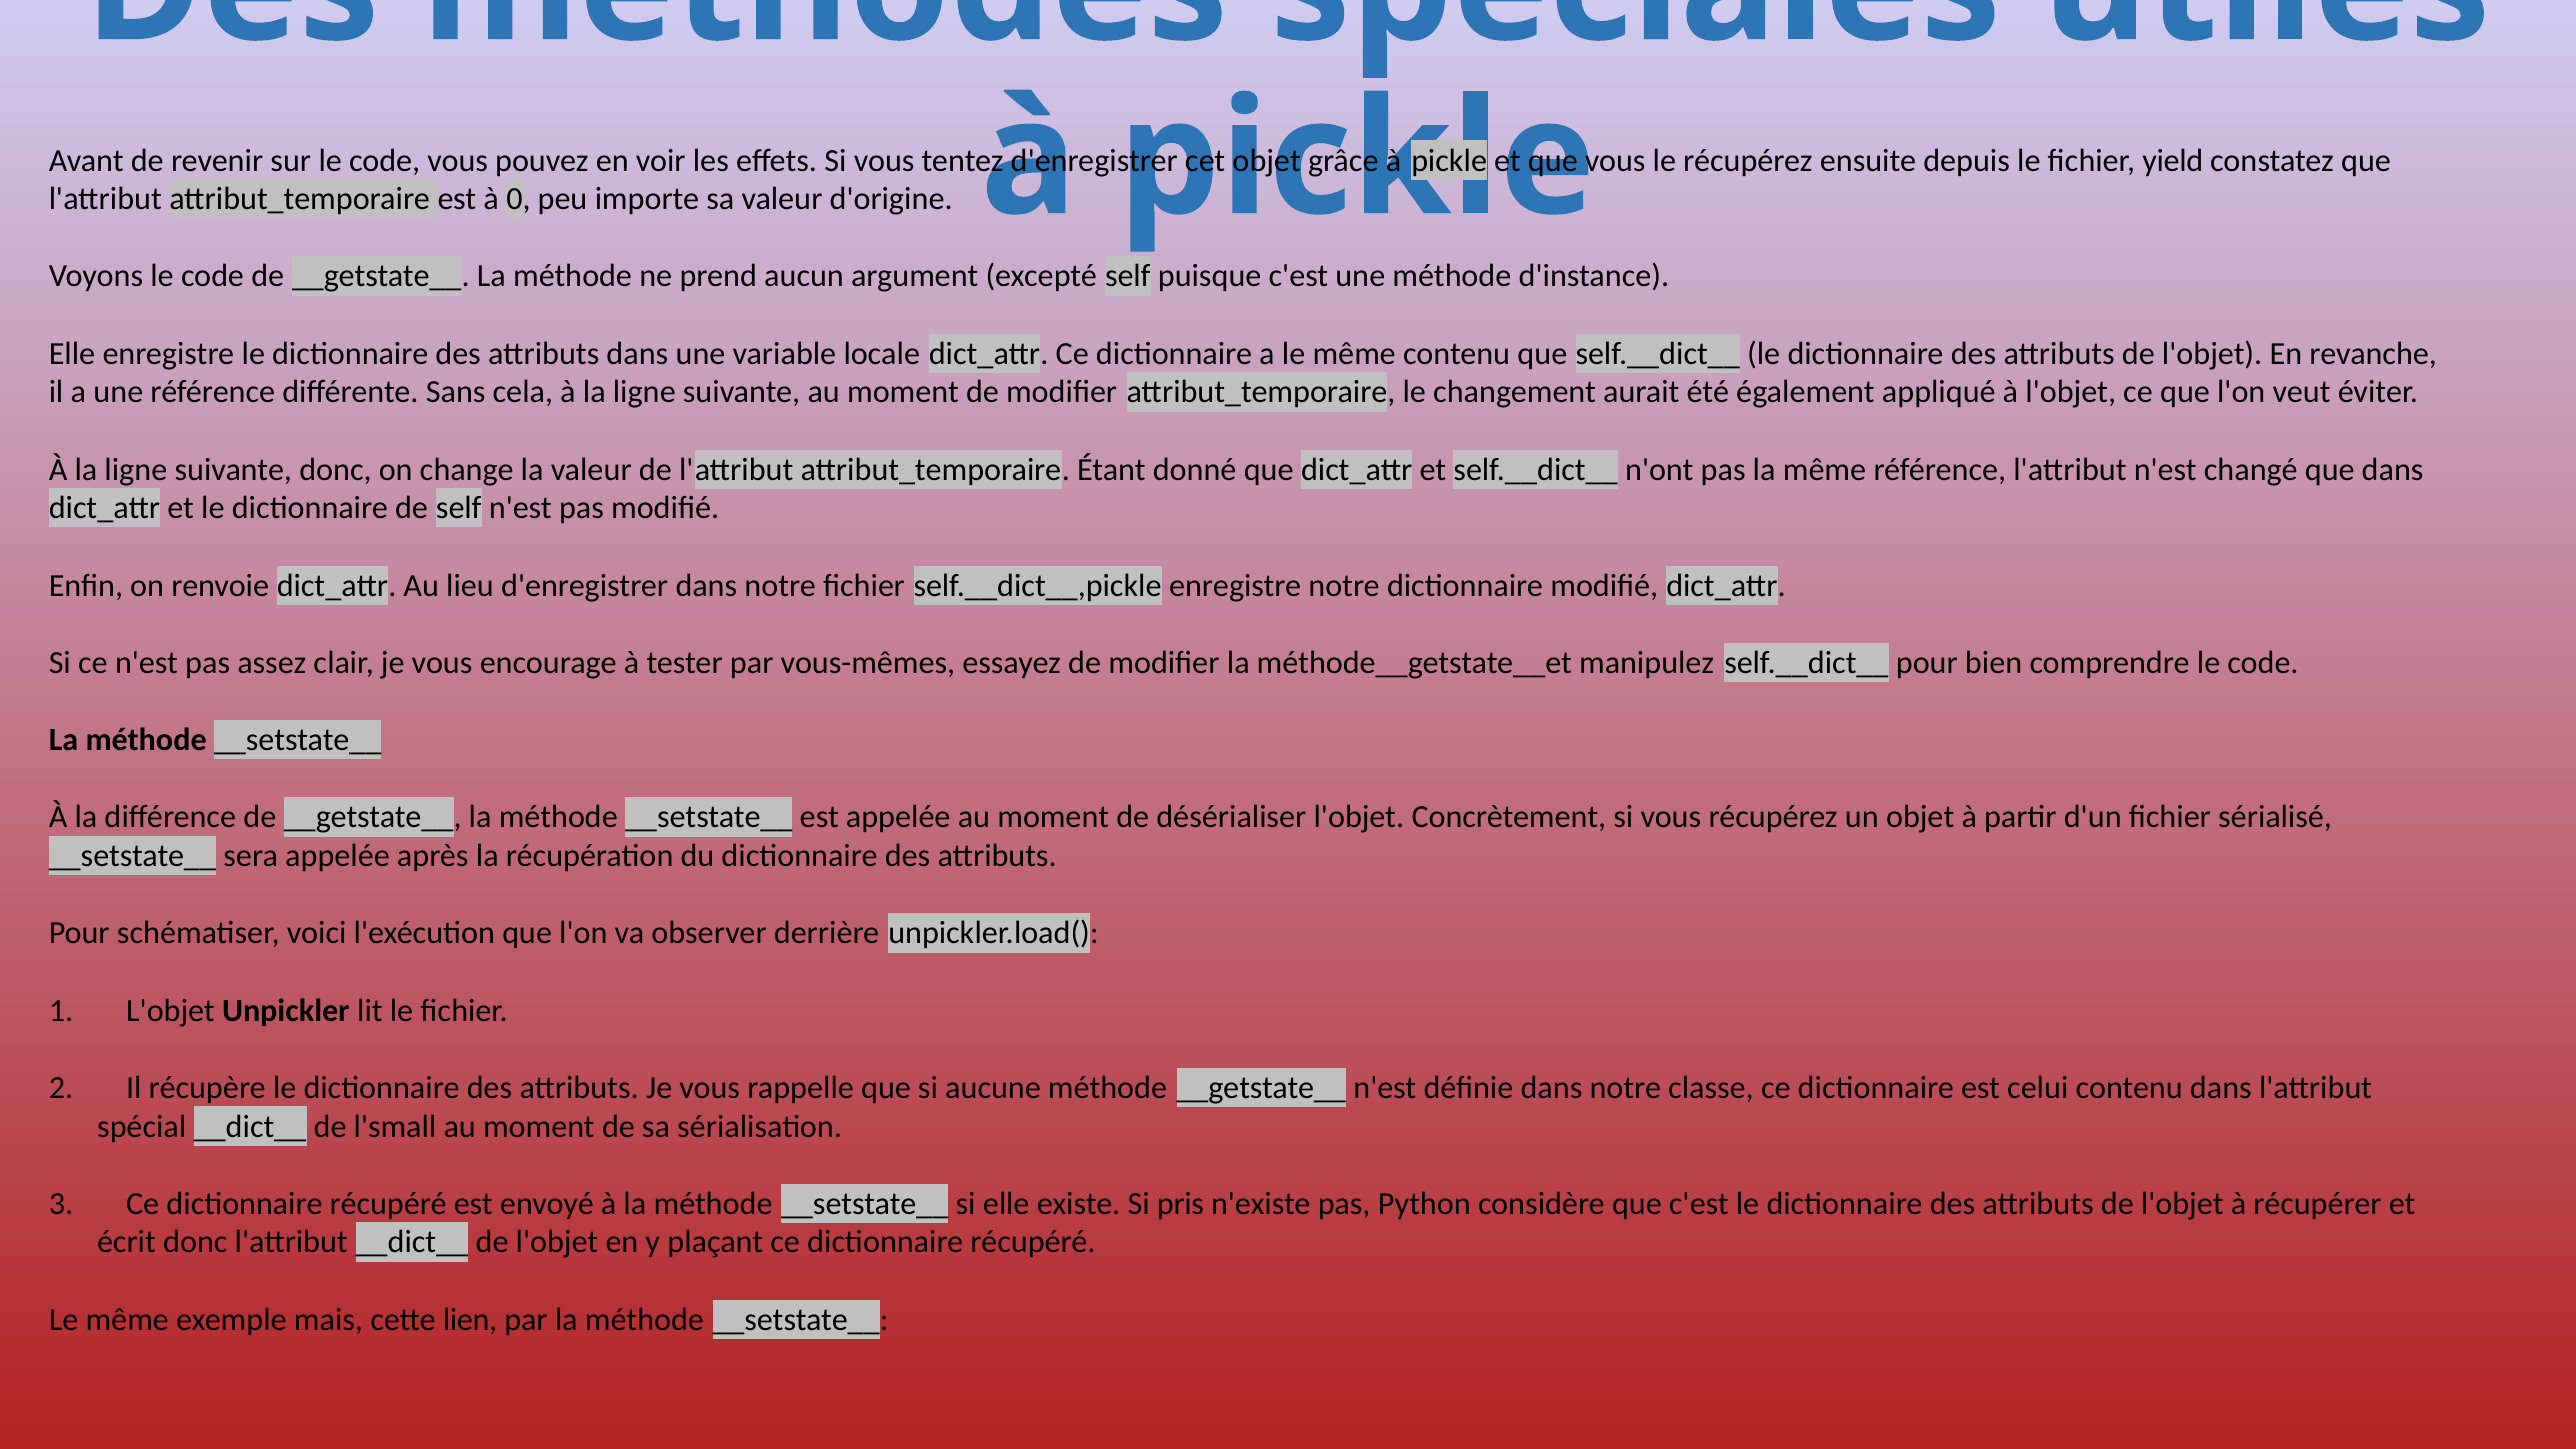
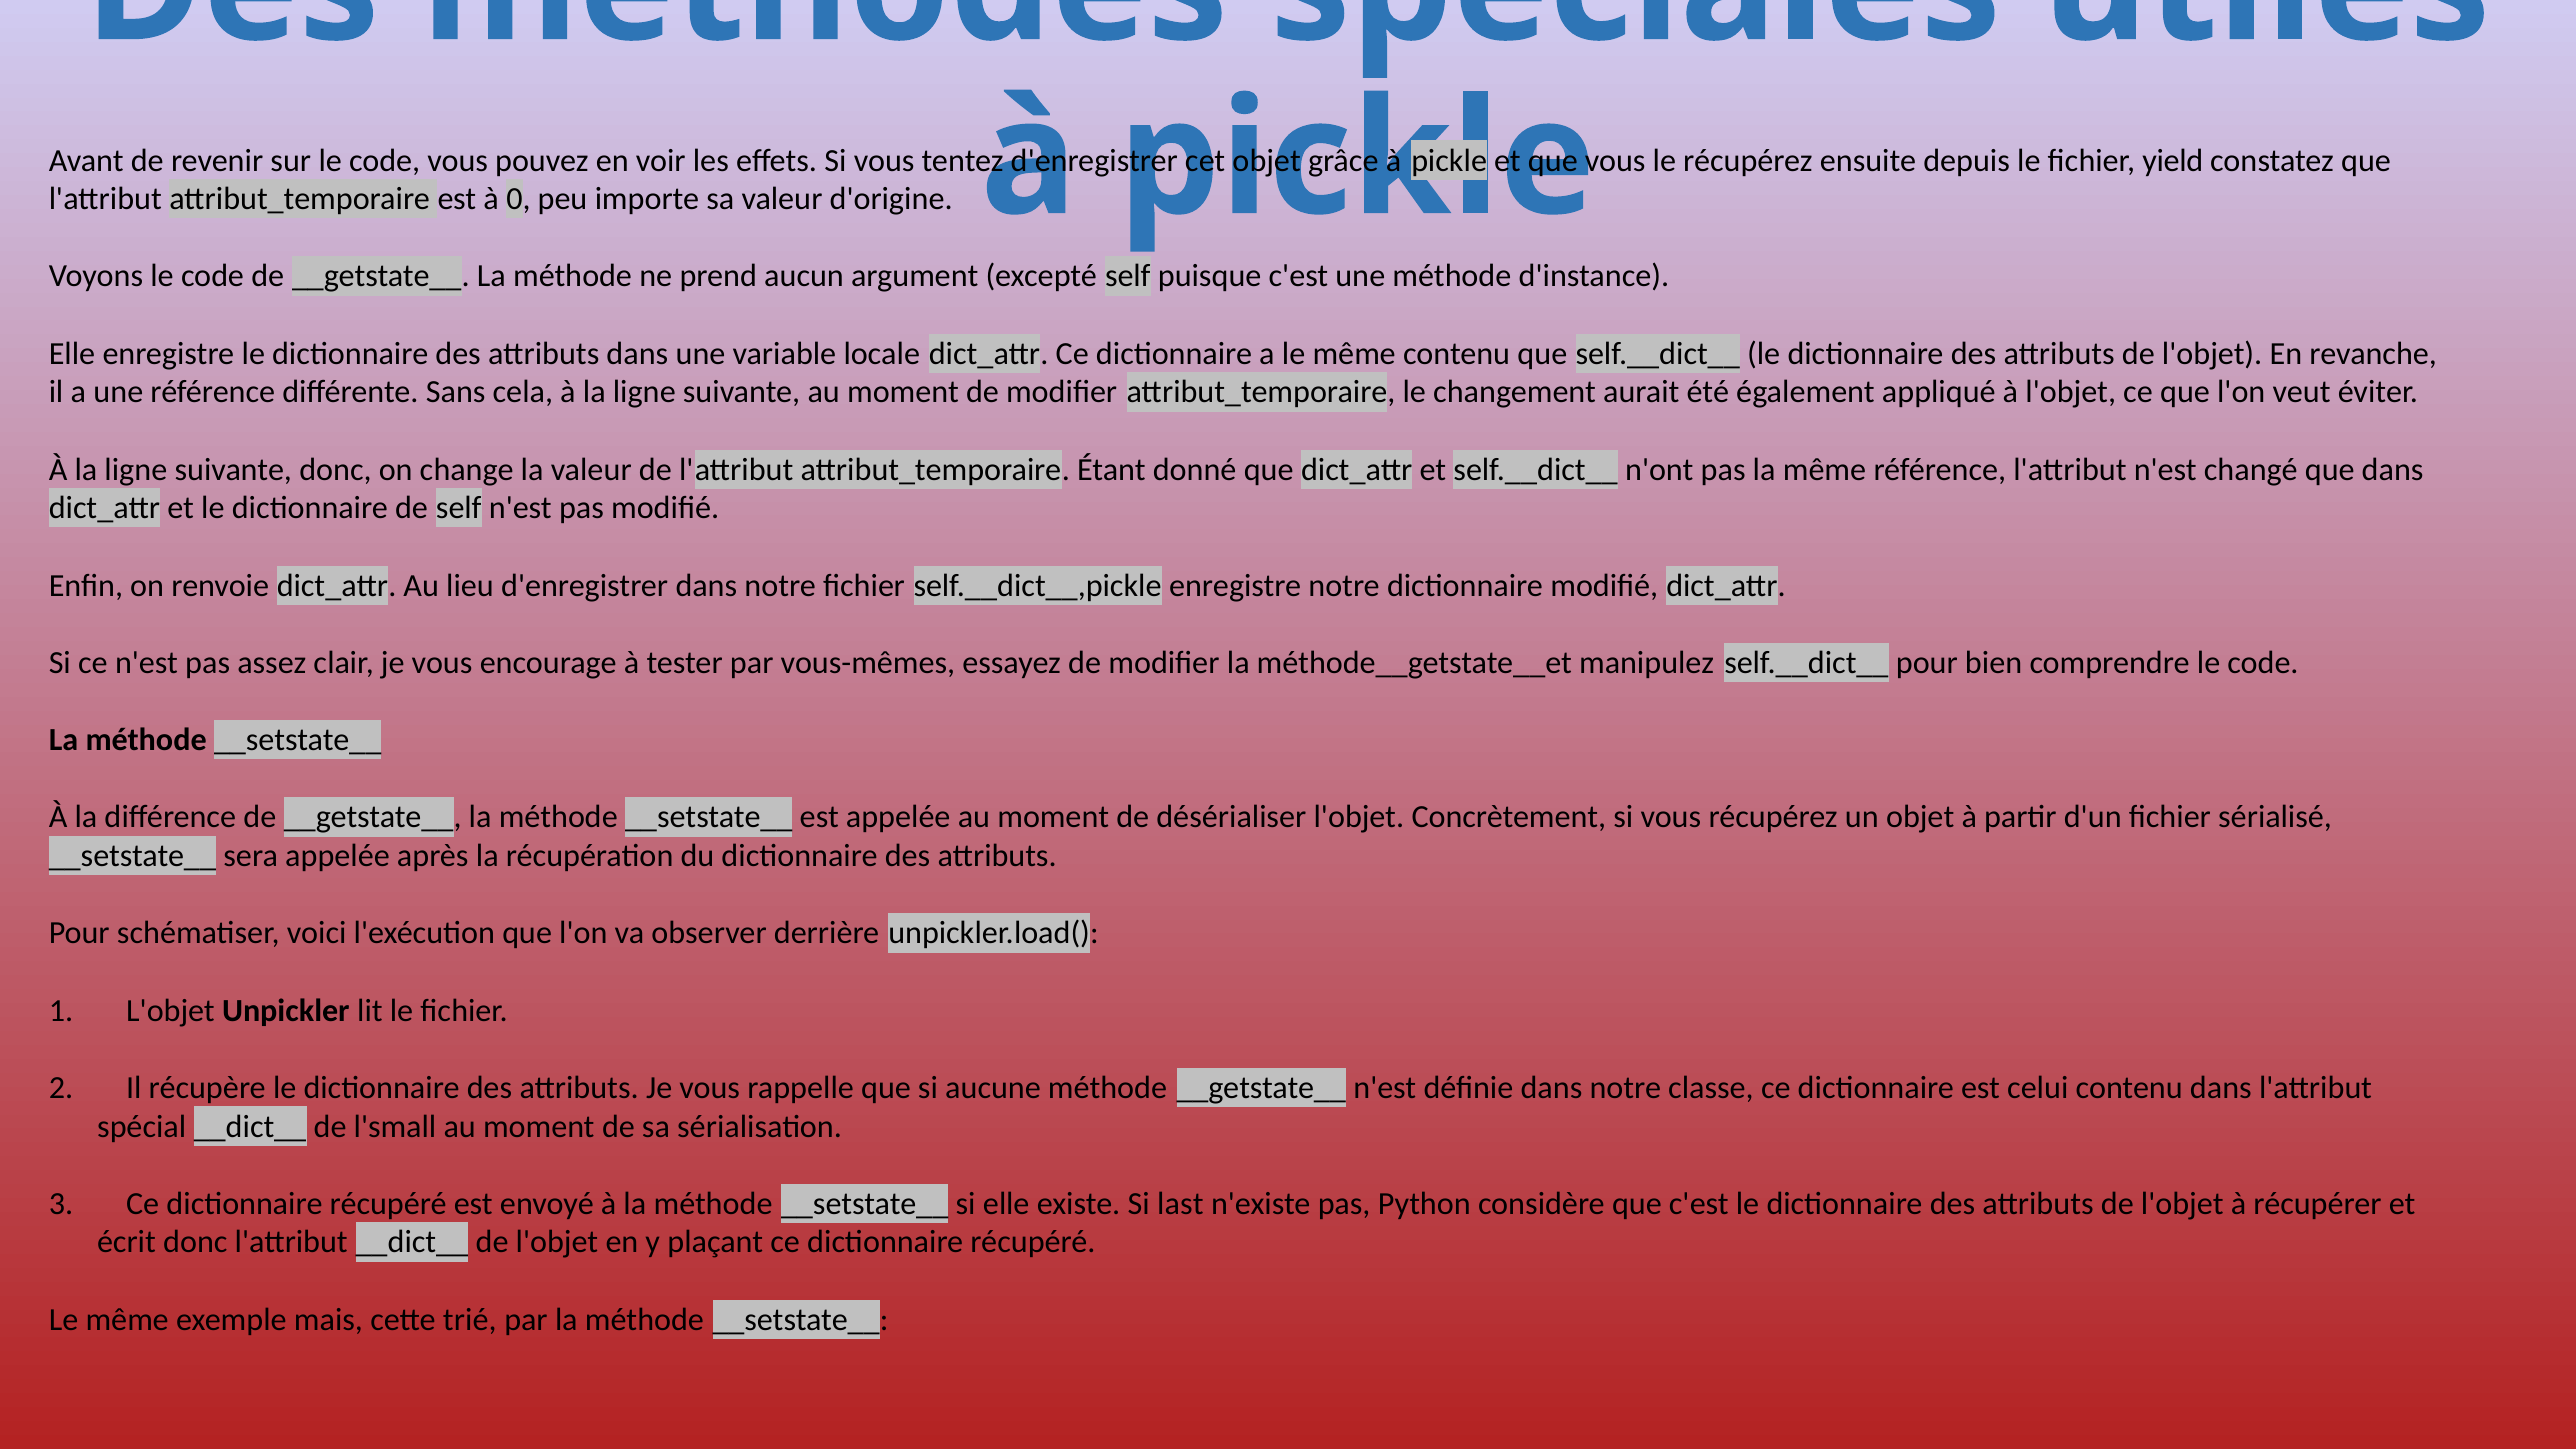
pris: pris -> last
lien: lien -> trié
